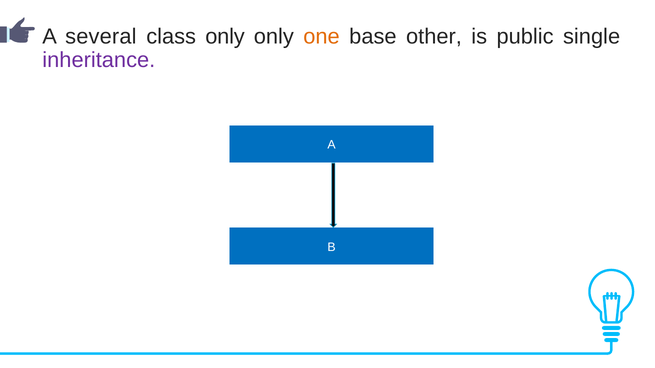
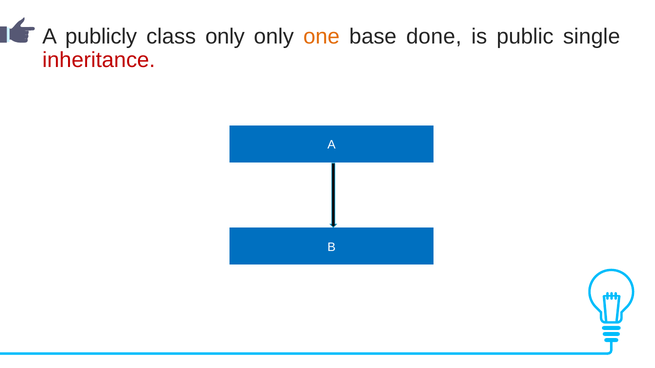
several: several -> publicly
other: other -> done
inheritance colour: purple -> red
